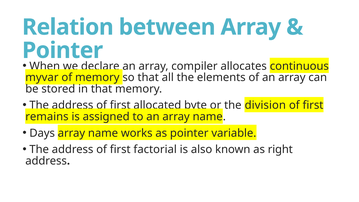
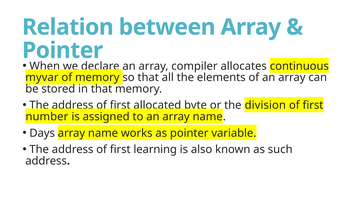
remains: remains -> number
factorial: factorial -> learning
right: right -> such
